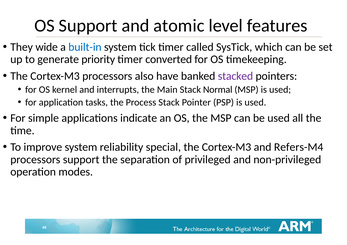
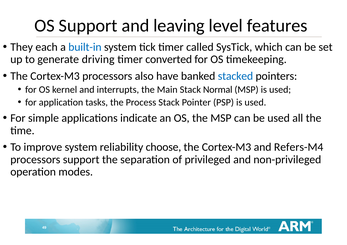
atomic: atomic -> leaving
wide: wide -> each
priority: priority -> driving
stacked colour: purple -> blue
special: special -> choose
